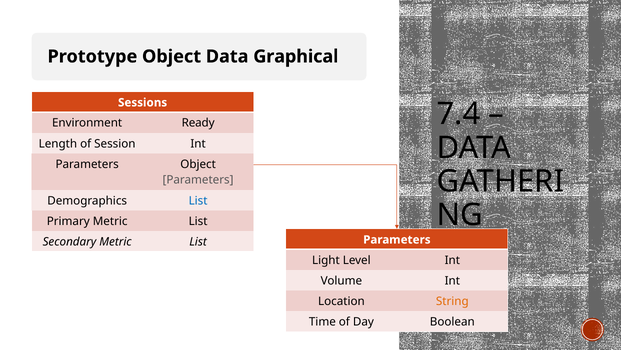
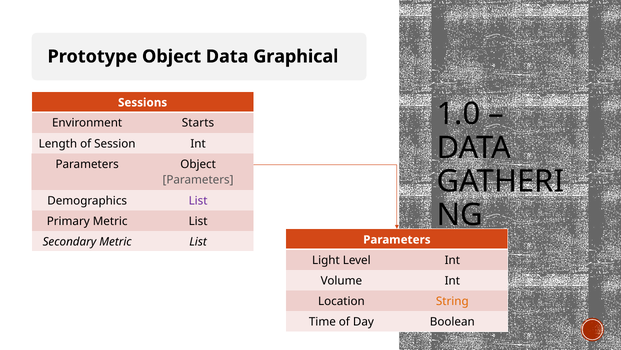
7.4: 7.4 -> 1.0
Ready: Ready -> Starts
List at (198, 200) colour: blue -> purple
